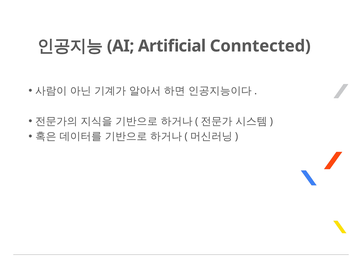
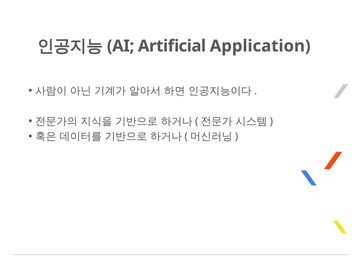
Conntected: Conntected -> Application
